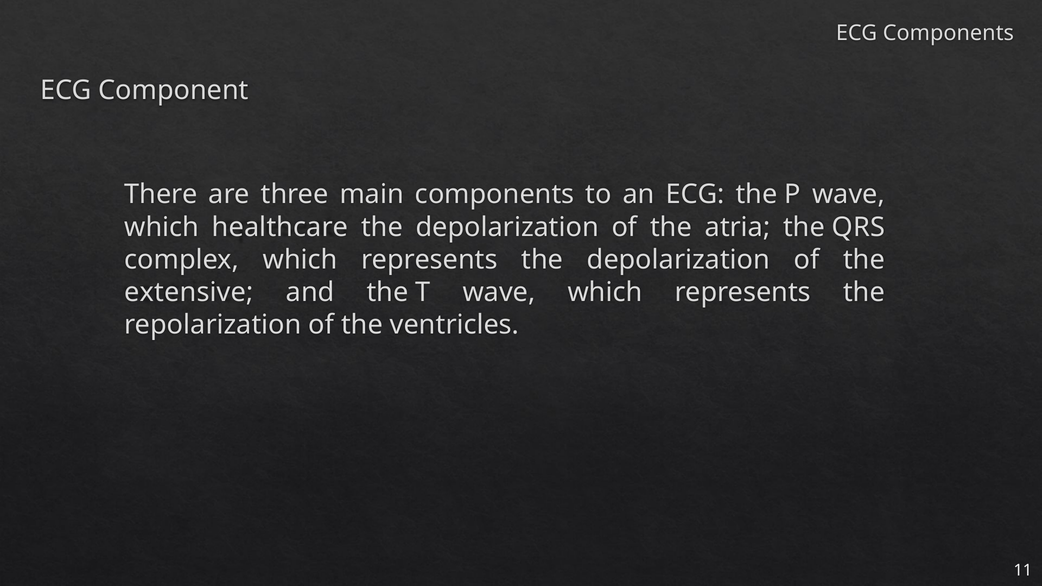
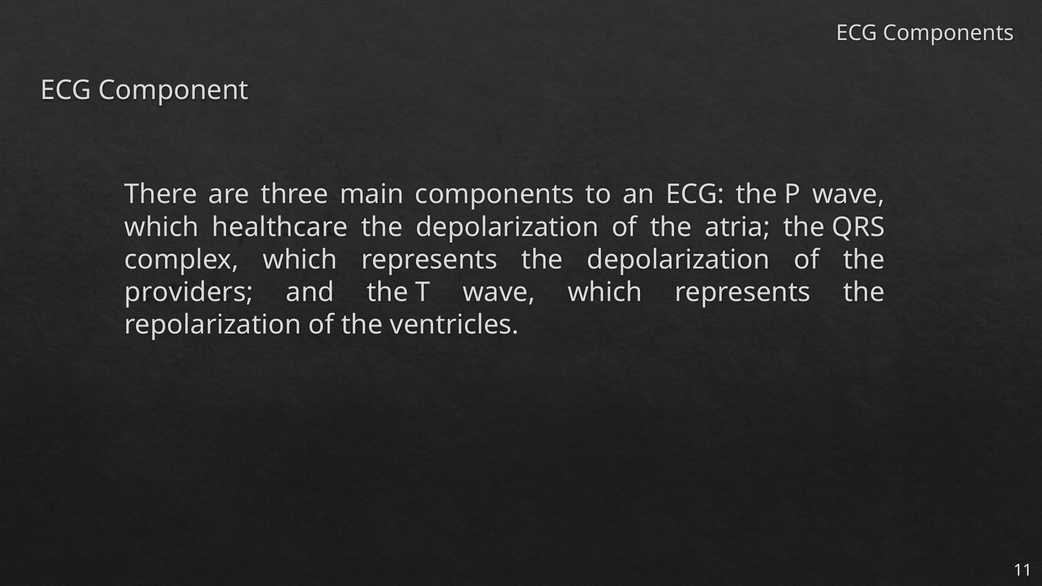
extensive: extensive -> providers
